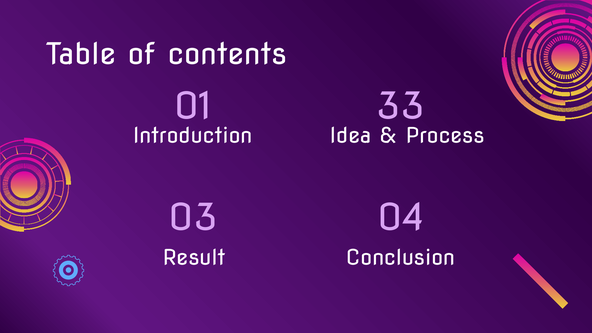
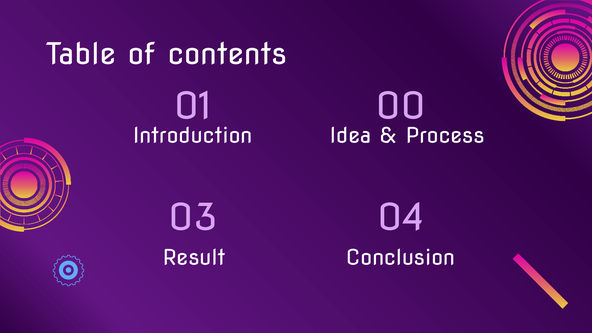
33: 33 -> 00
